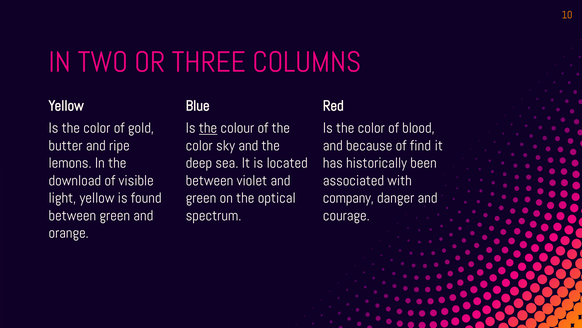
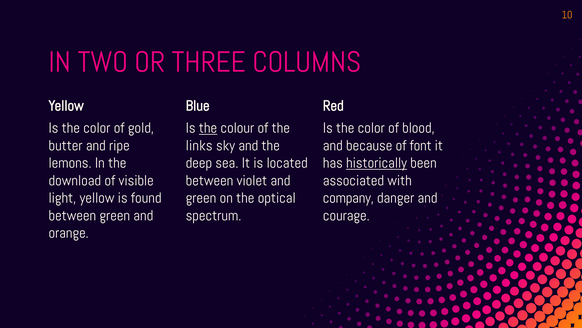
color at (199, 145): color -> links
find: find -> font
historically underline: none -> present
